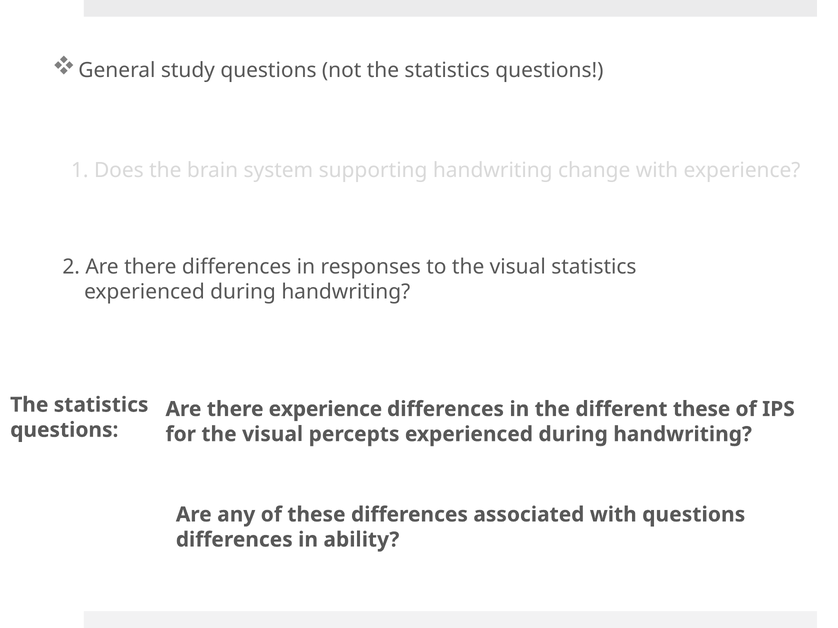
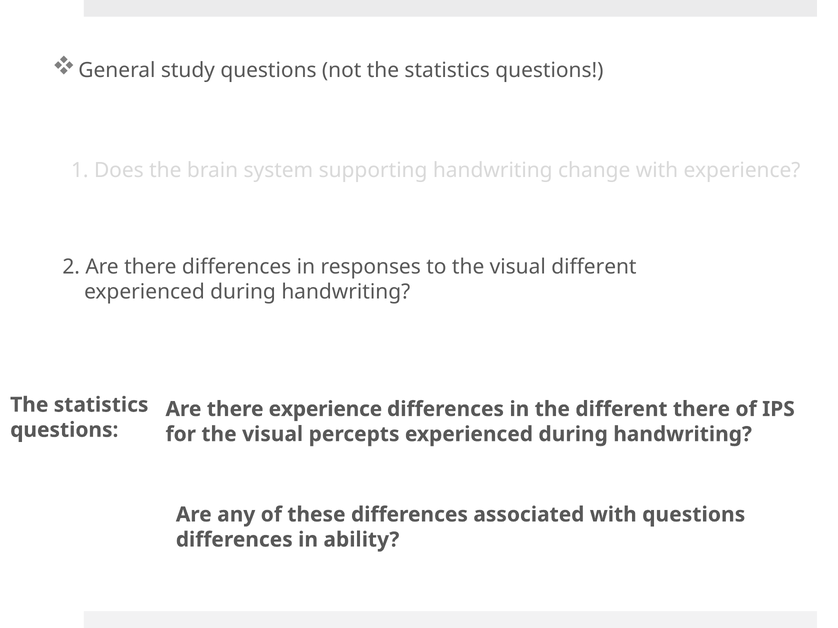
visual statistics: statistics -> different
different these: these -> there
